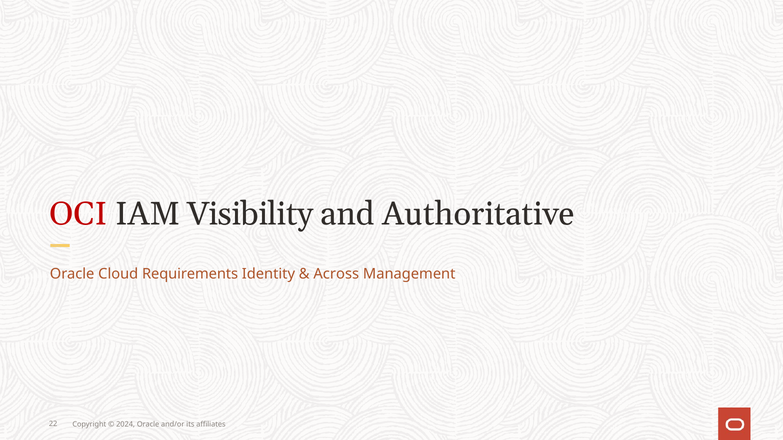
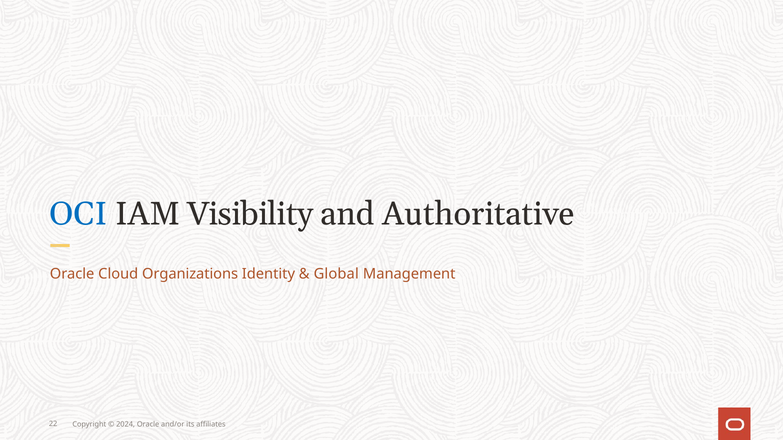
OCI colour: red -> blue
Requirements: Requirements -> Organizations
Across: Across -> Global
